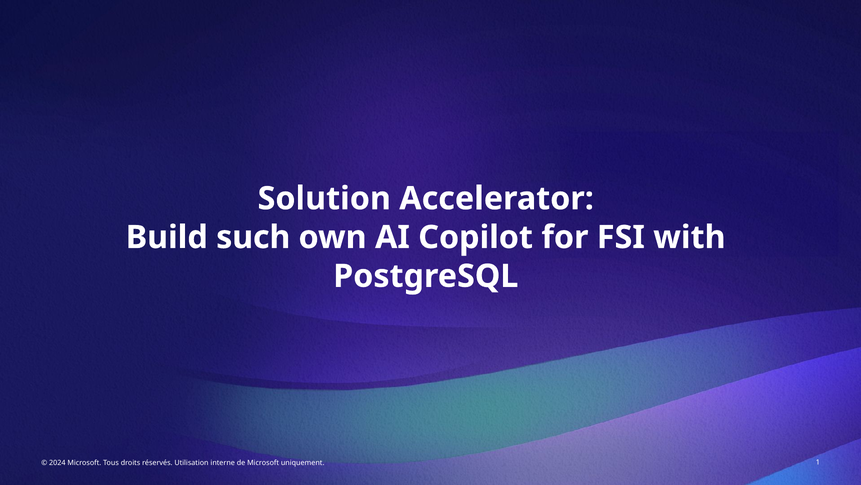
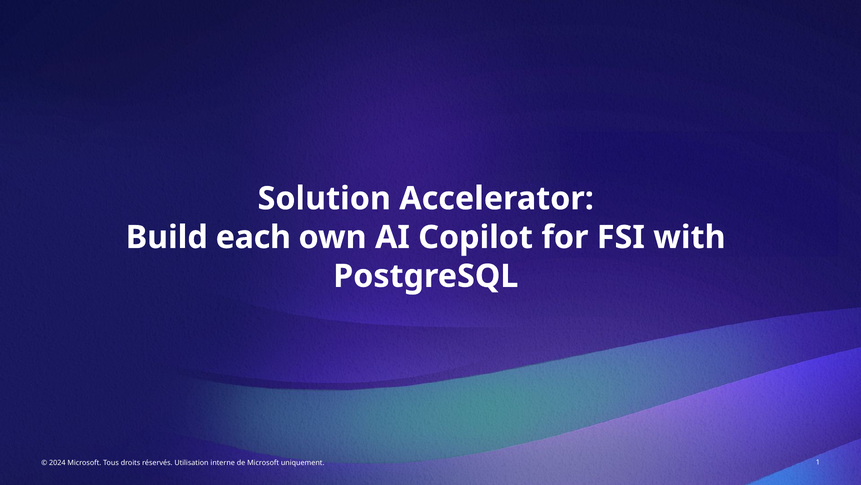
such: such -> each
